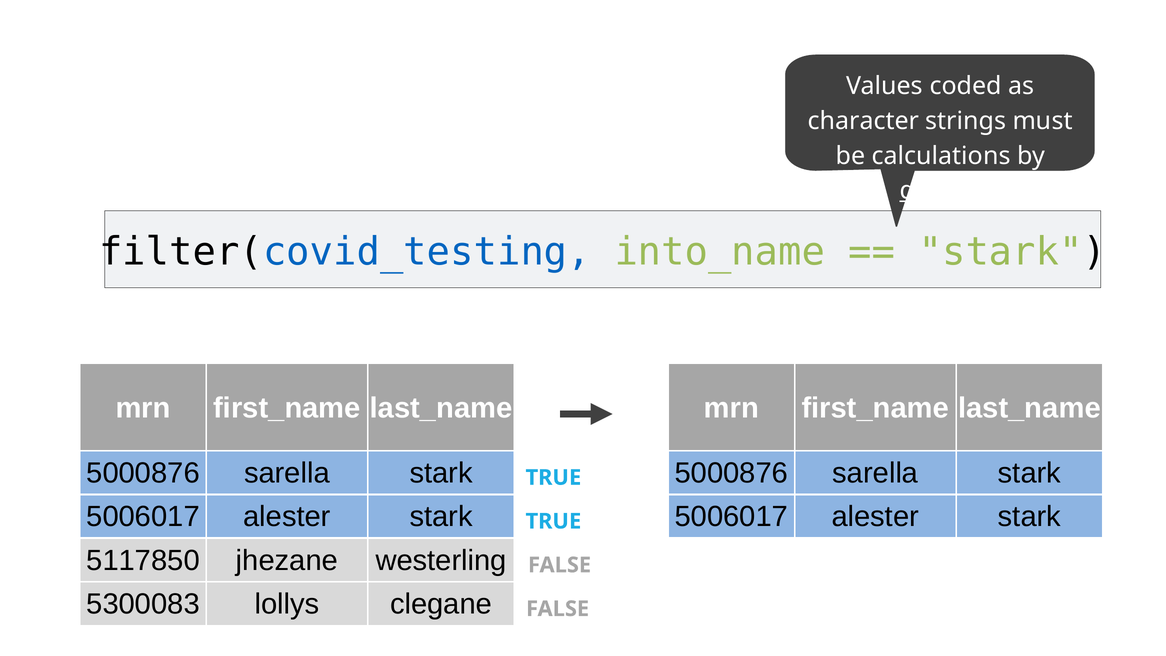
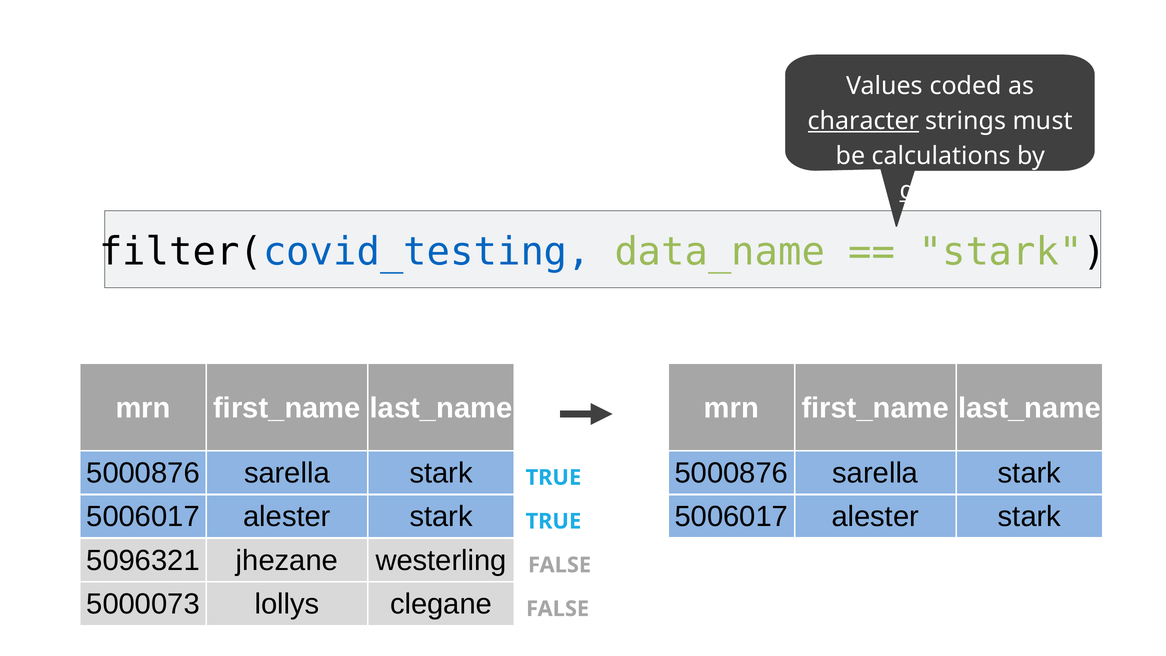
character underline: none -> present
into_name: into_name -> data_name
5117850: 5117850 -> 5096321
5300083: 5300083 -> 5000073
